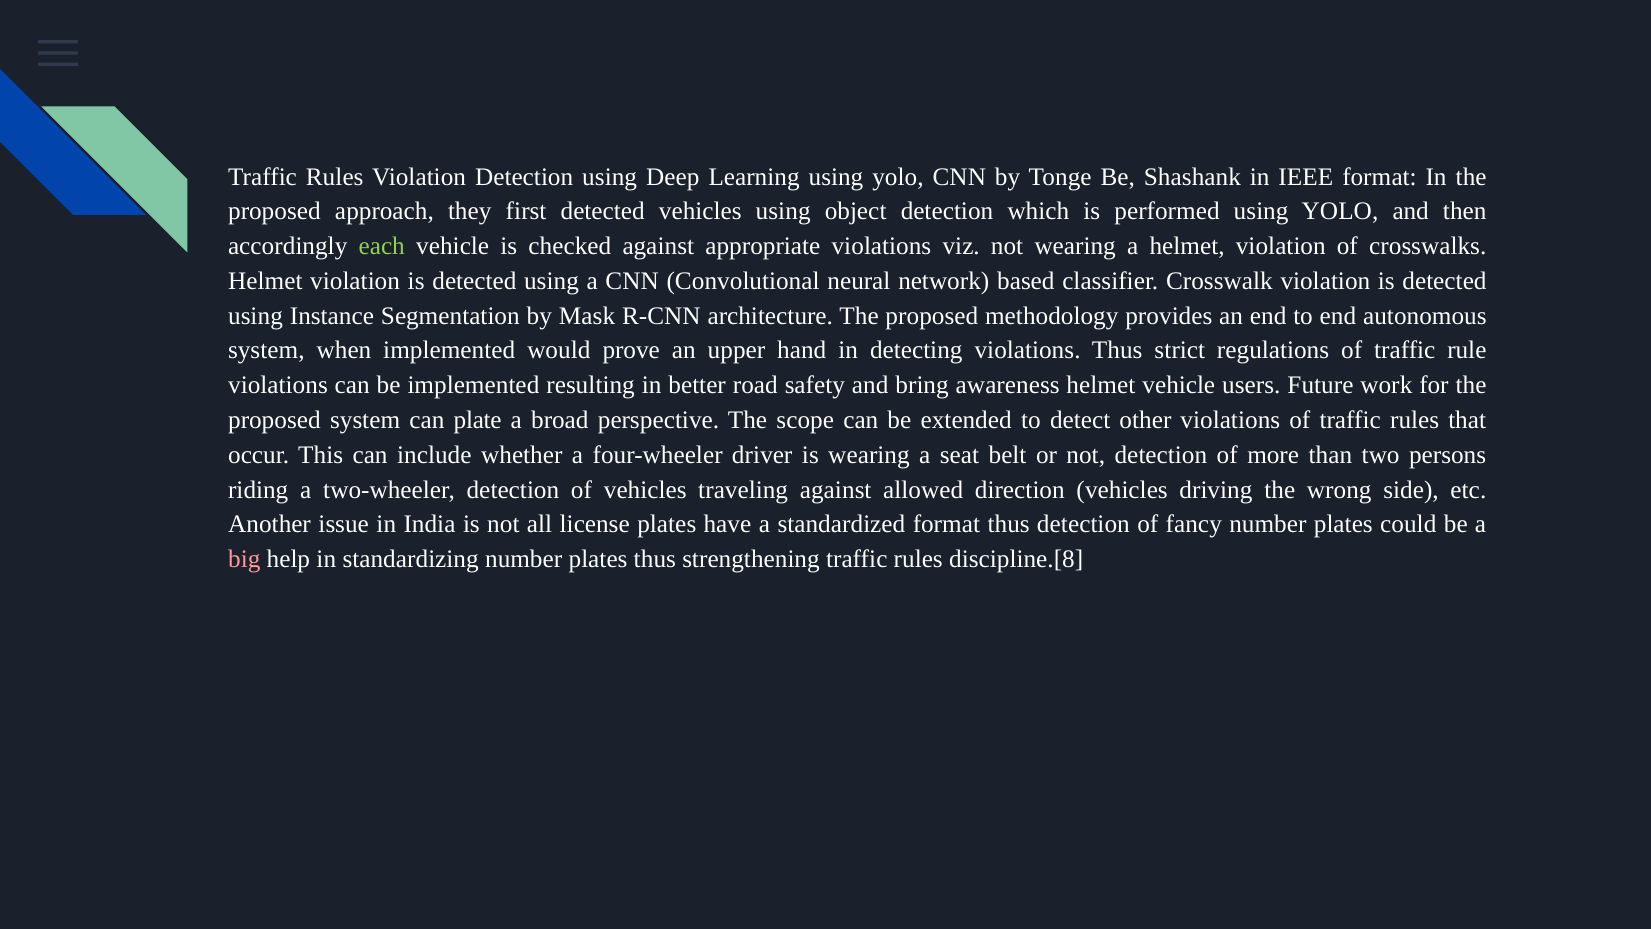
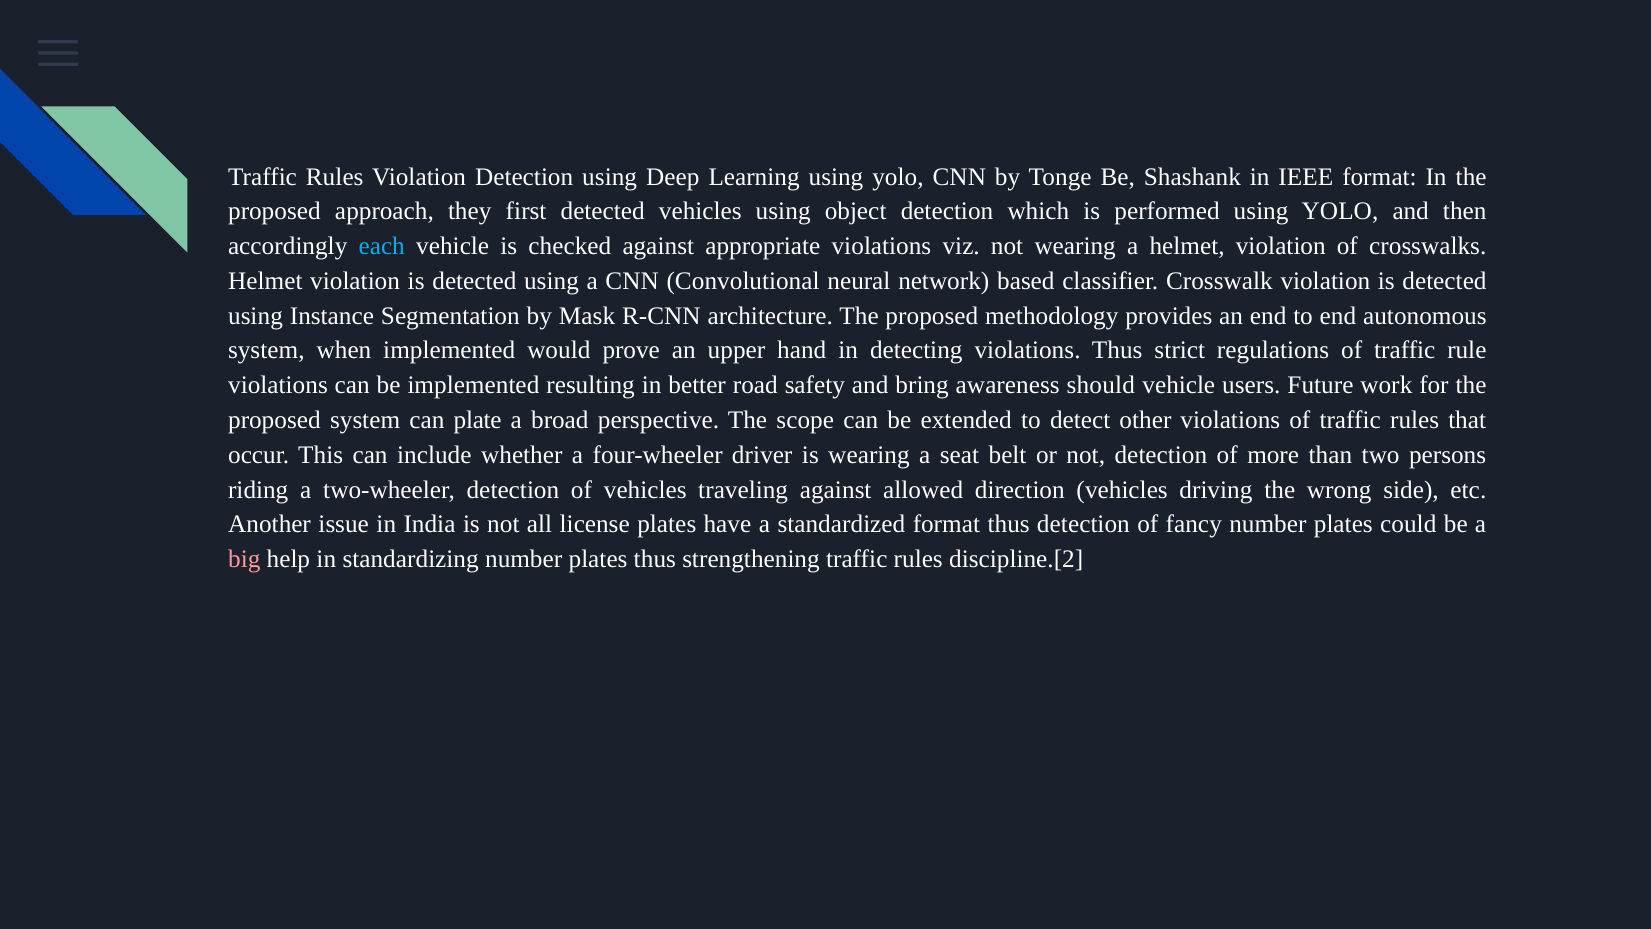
each colour: light green -> light blue
awareness helmet: helmet -> should
discipline.[8: discipline.[8 -> discipline.[2
